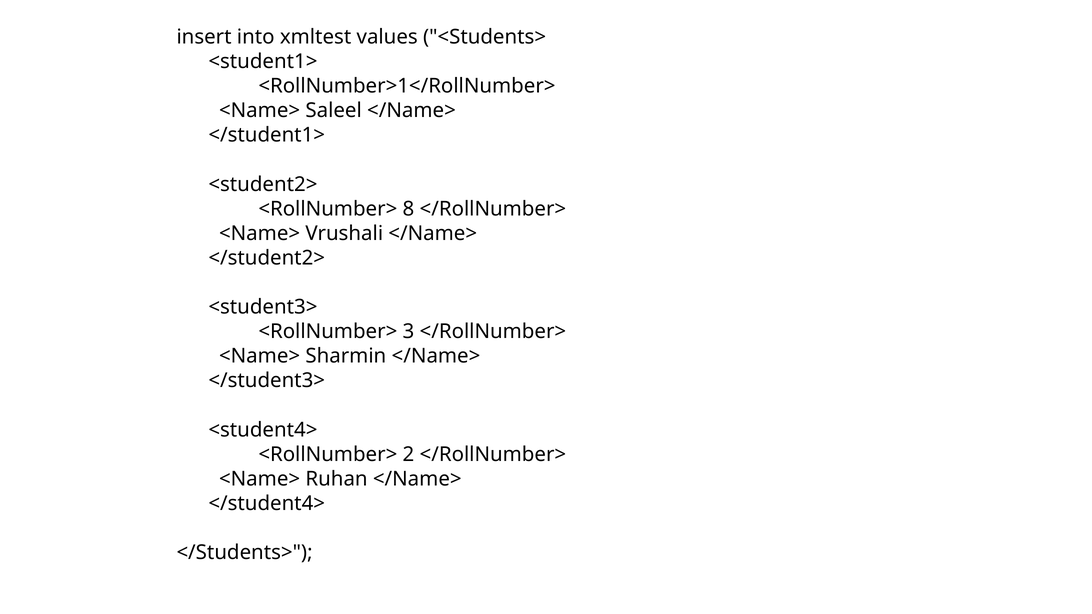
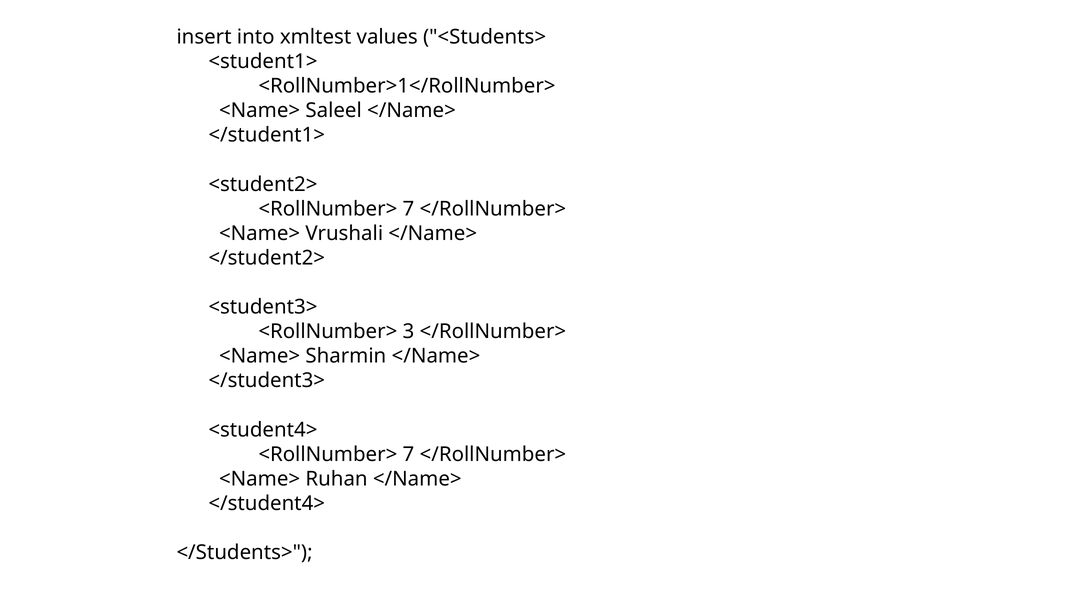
8 at (408, 209): 8 -> 7
2 at (408, 455): 2 -> 7
